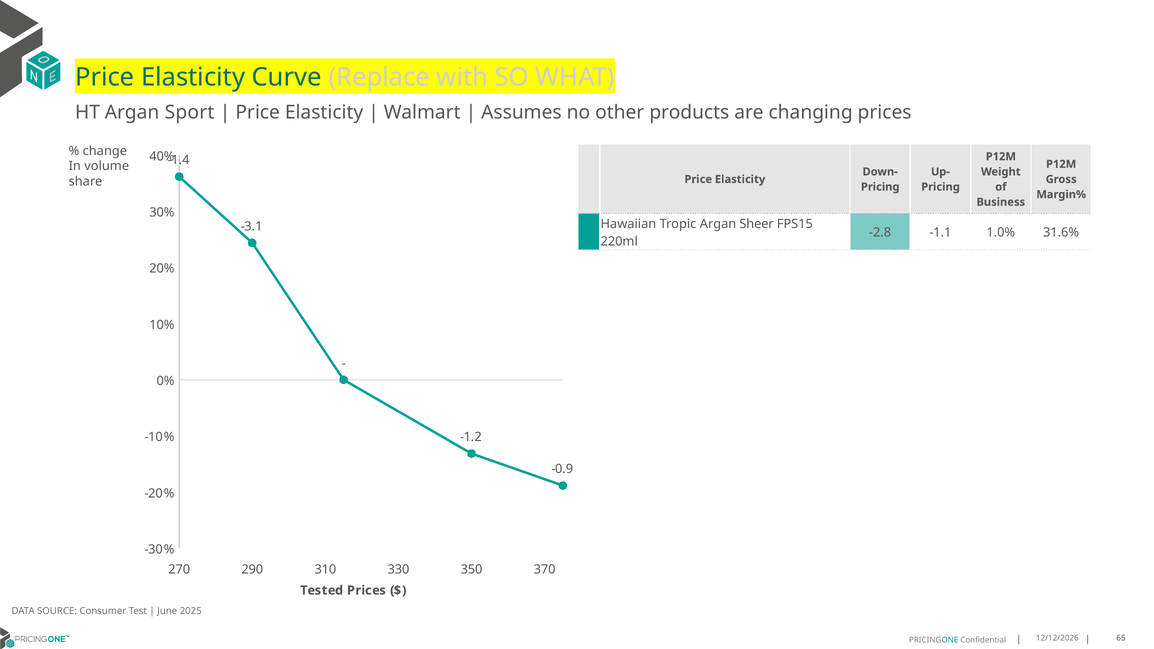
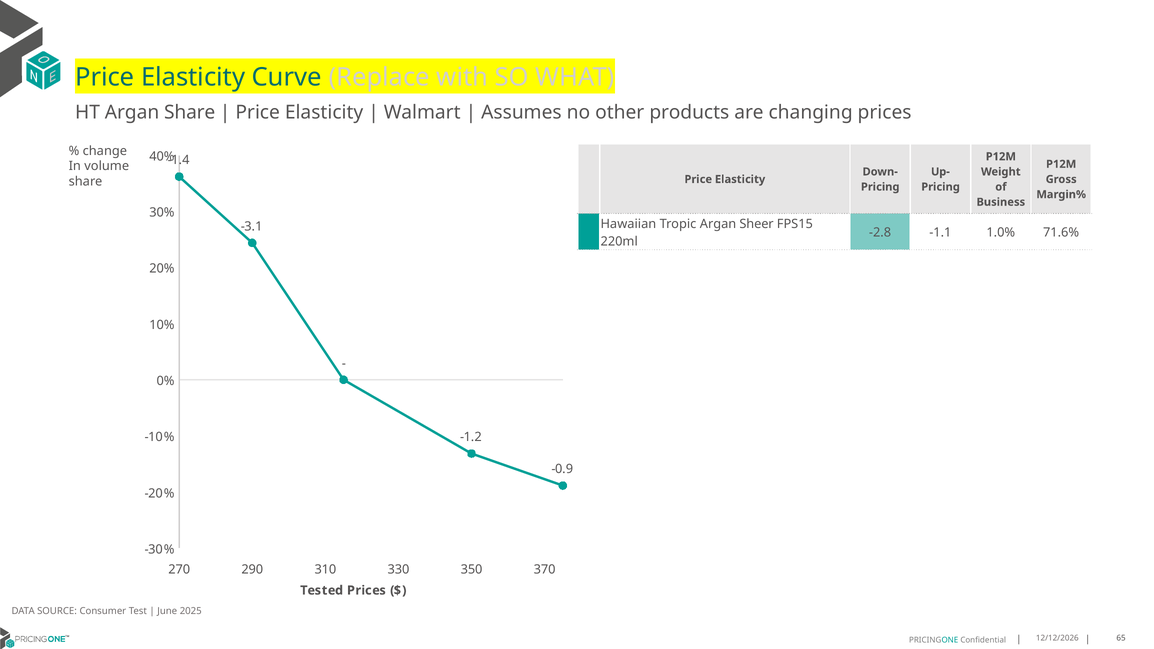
Argan Sport: Sport -> Share
31.6%: 31.6% -> 71.6%
